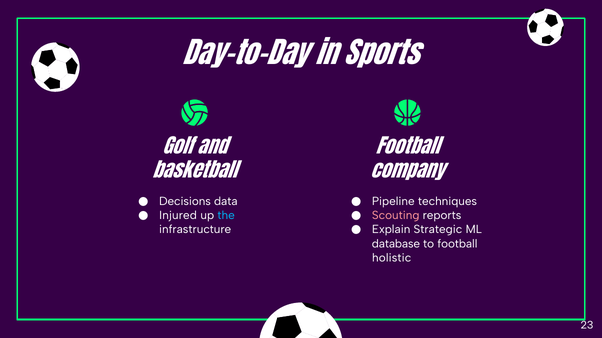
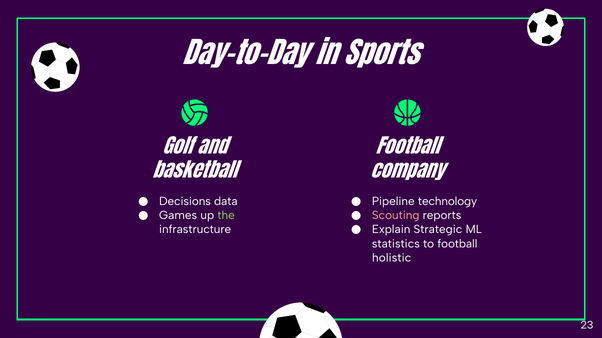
techniques: techniques -> technology
Injured: Injured -> Games
the colour: light blue -> light green
database: database -> statistics
